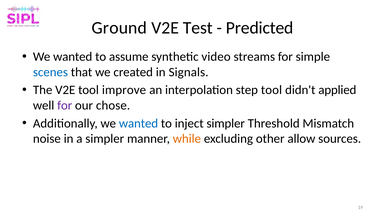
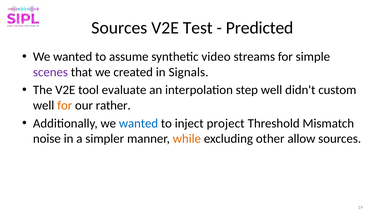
Ground at (119, 28): Ground -> Sources
scenes colour: blue -> purple
improve: improve -> evaluate
step tool: tool -> well
applied: applied -> custom
for at (65, 106) colour: purple -> orange
chose: chose -> rather
inject simpler: simpler -> project
